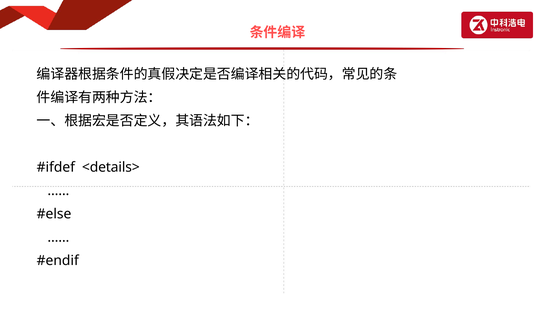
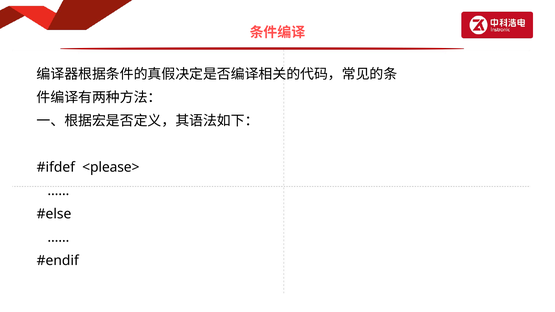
<details>: <details> -> <please>
